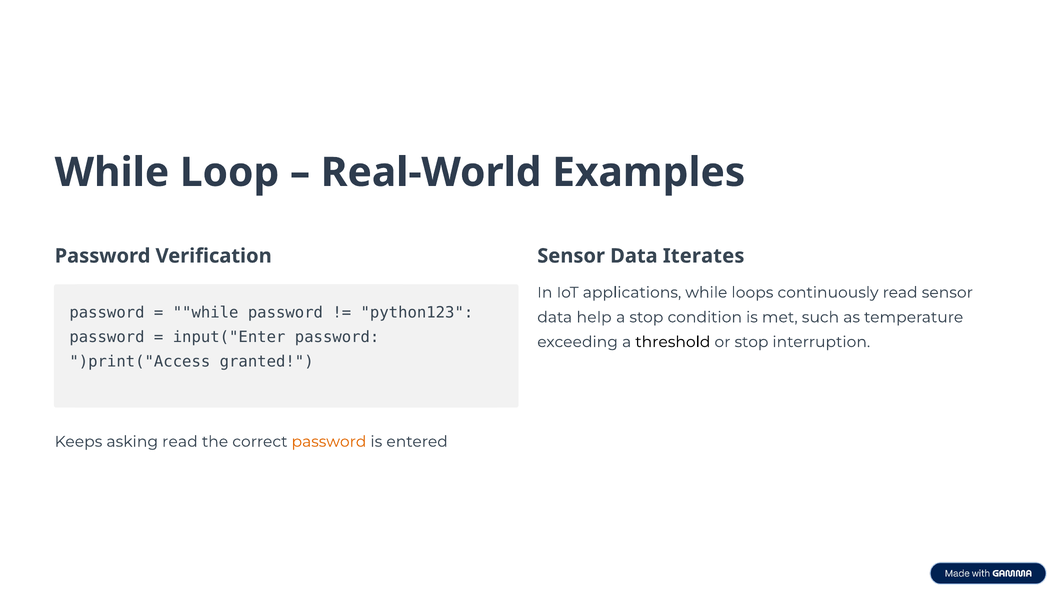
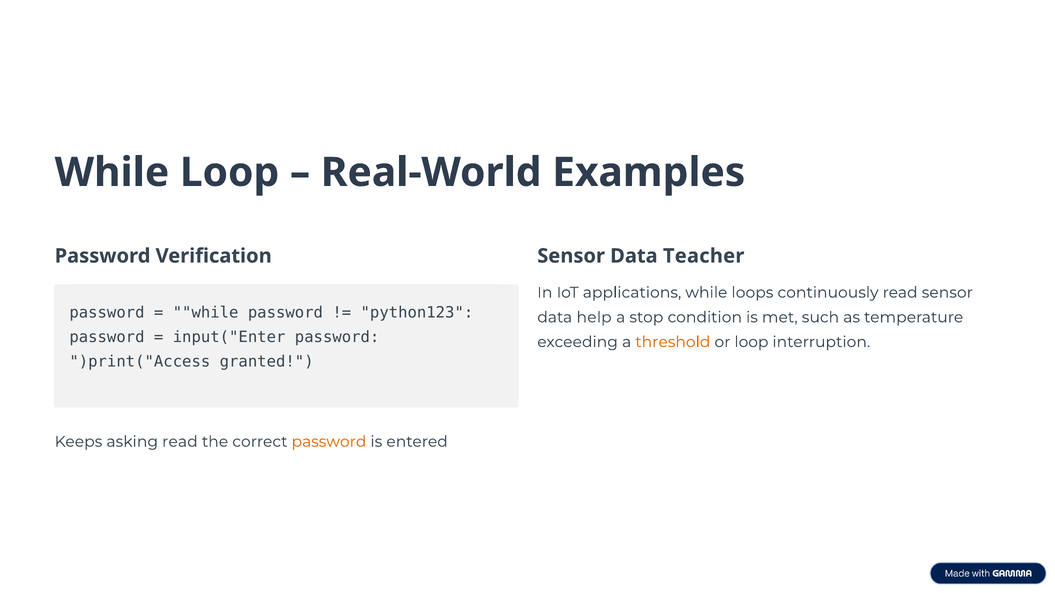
Iterates: Iterates -> Teacher
threshold colour: black -> orange
or stop: stop -> loop
